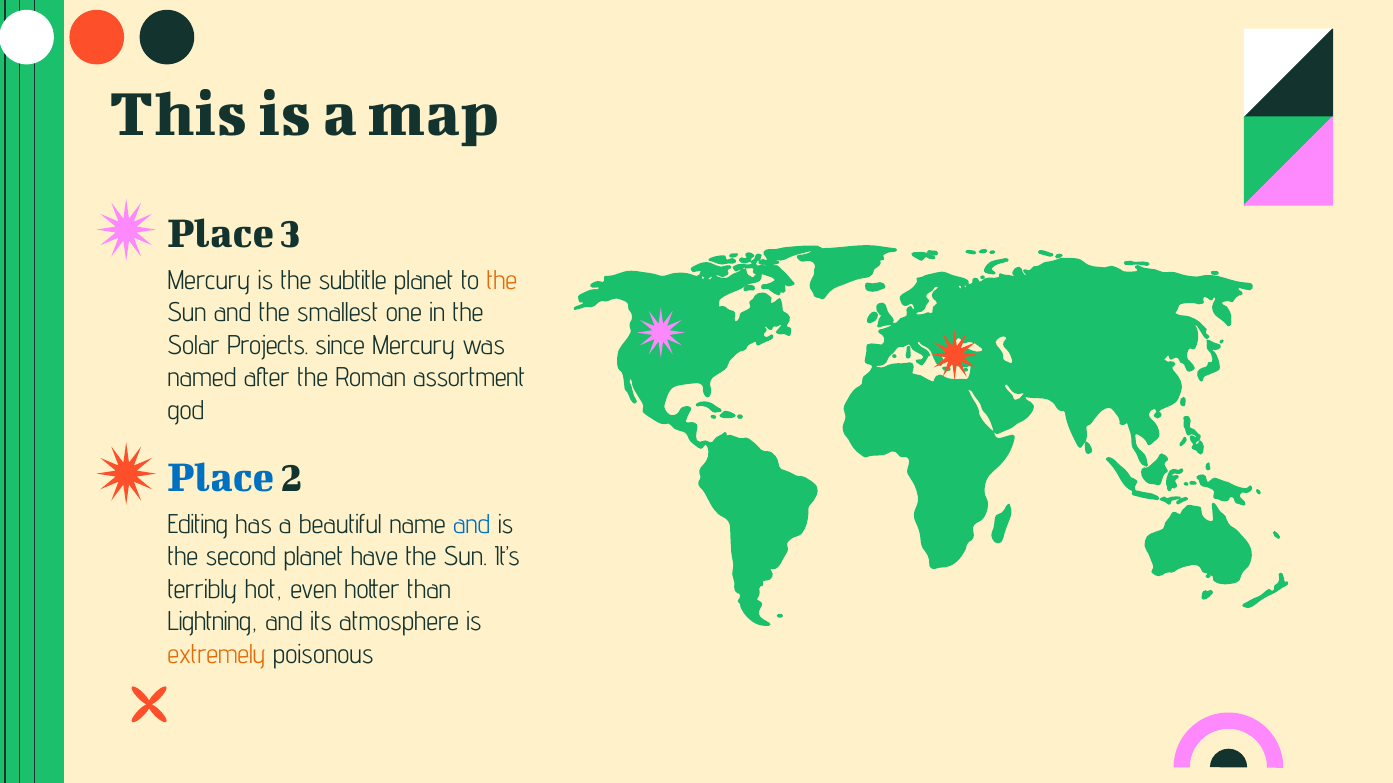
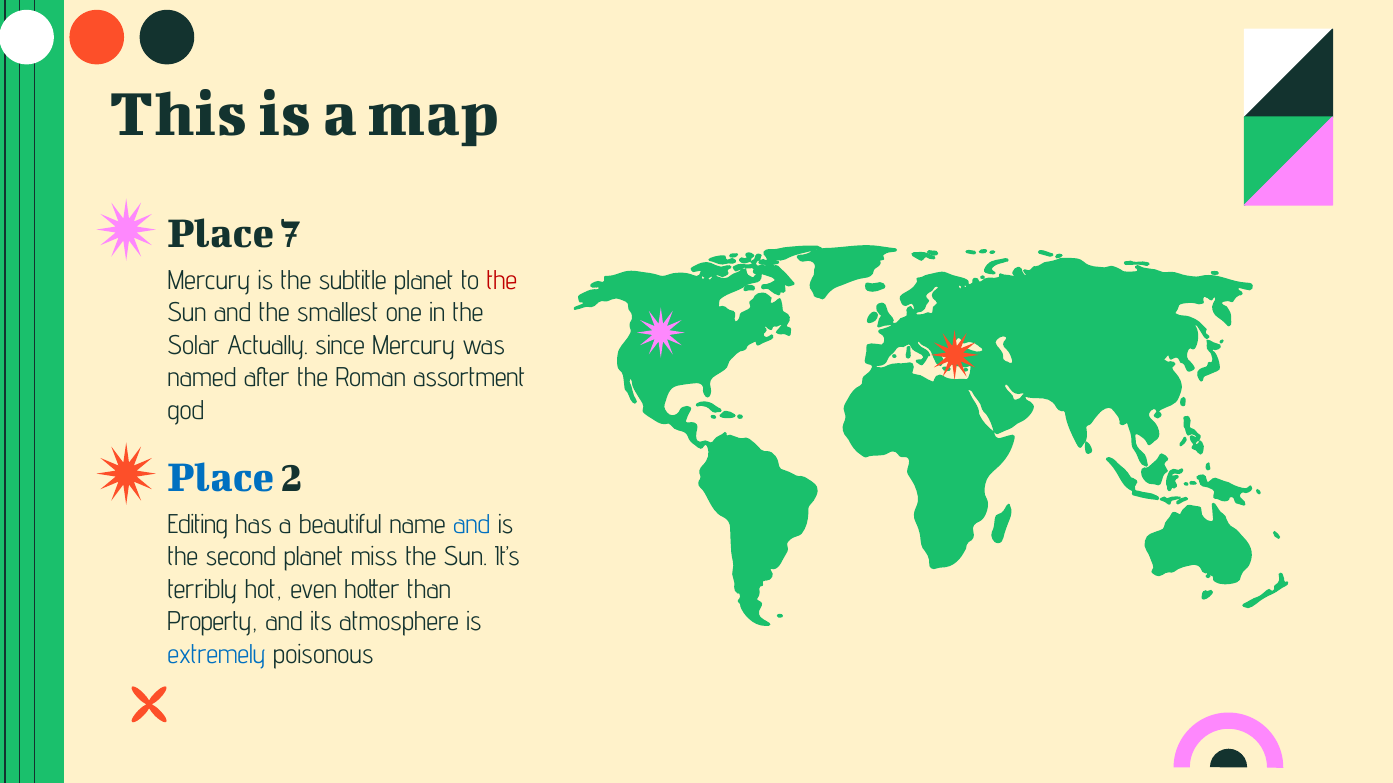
3: 3 -> 7
the at (502, 280) colour: orange -> red
Projects: Projects -> Actually
have: have -> miss
Lightning: Lightning -> Property
extremely colour: orange -> blue
